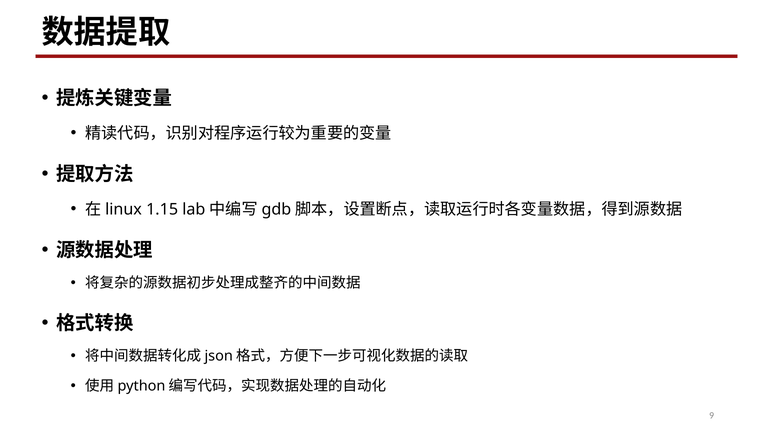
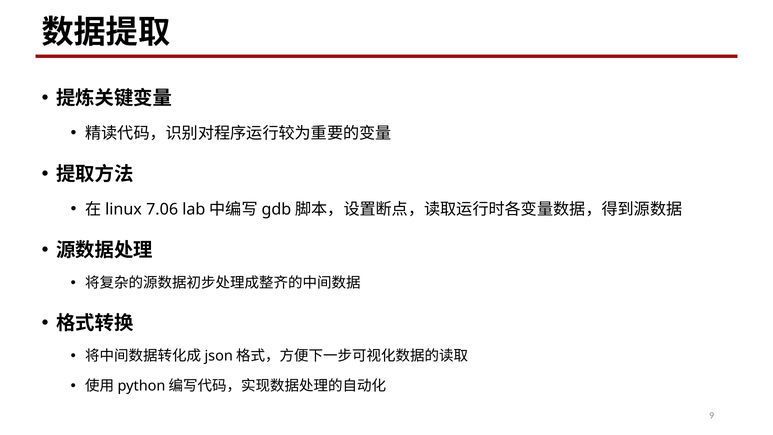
1.15: 1.15 -> 7.06
